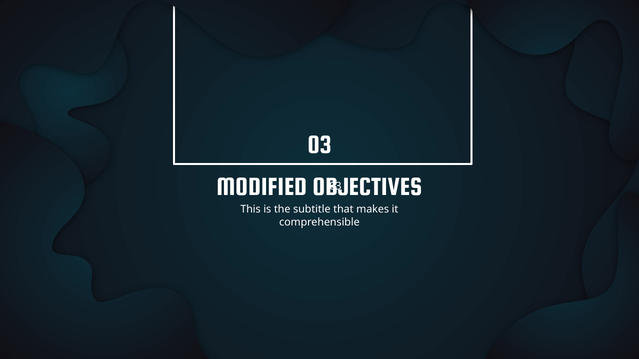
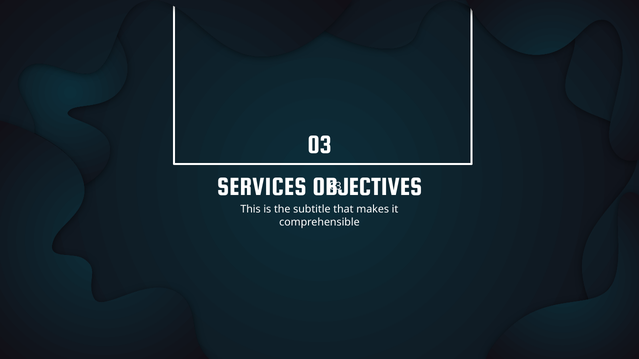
MODIFIED: MODIFIED -> SERVICES
